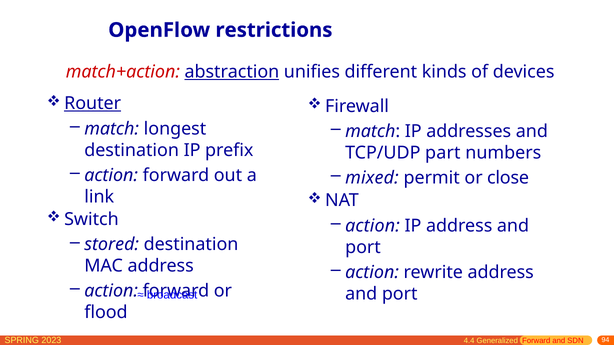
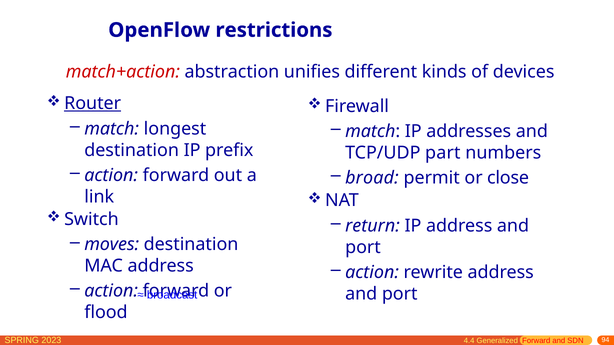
abstraction underline: present -> none
mixed: mixed -> broad
action at (373, 226): action -> return
stored: stored -> moves
